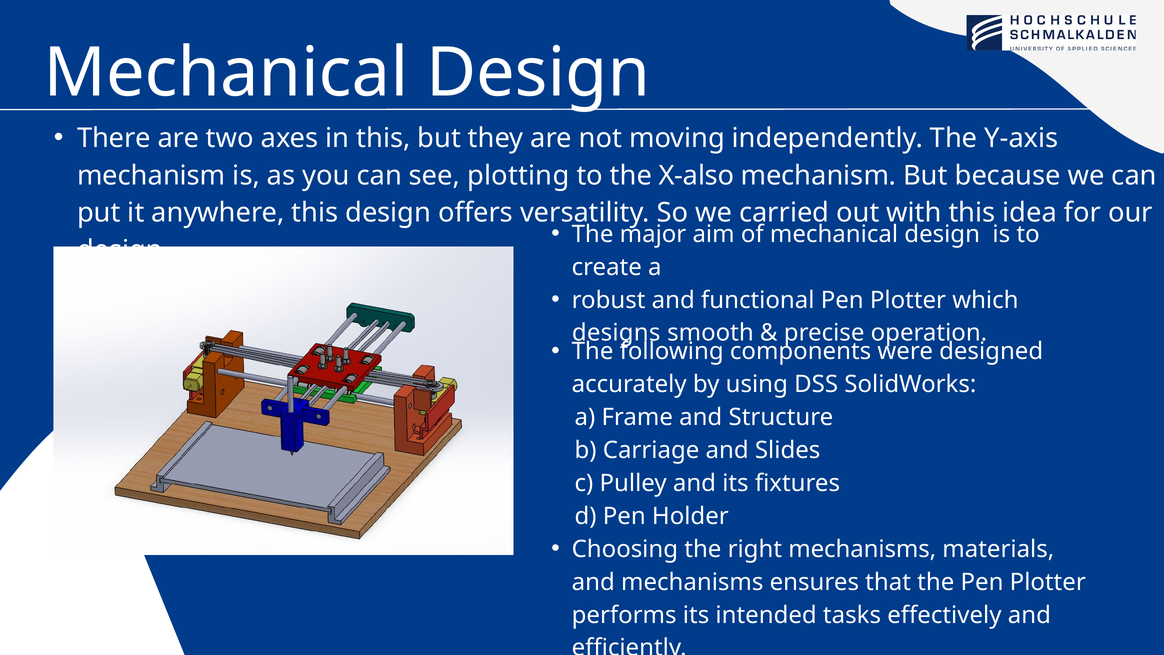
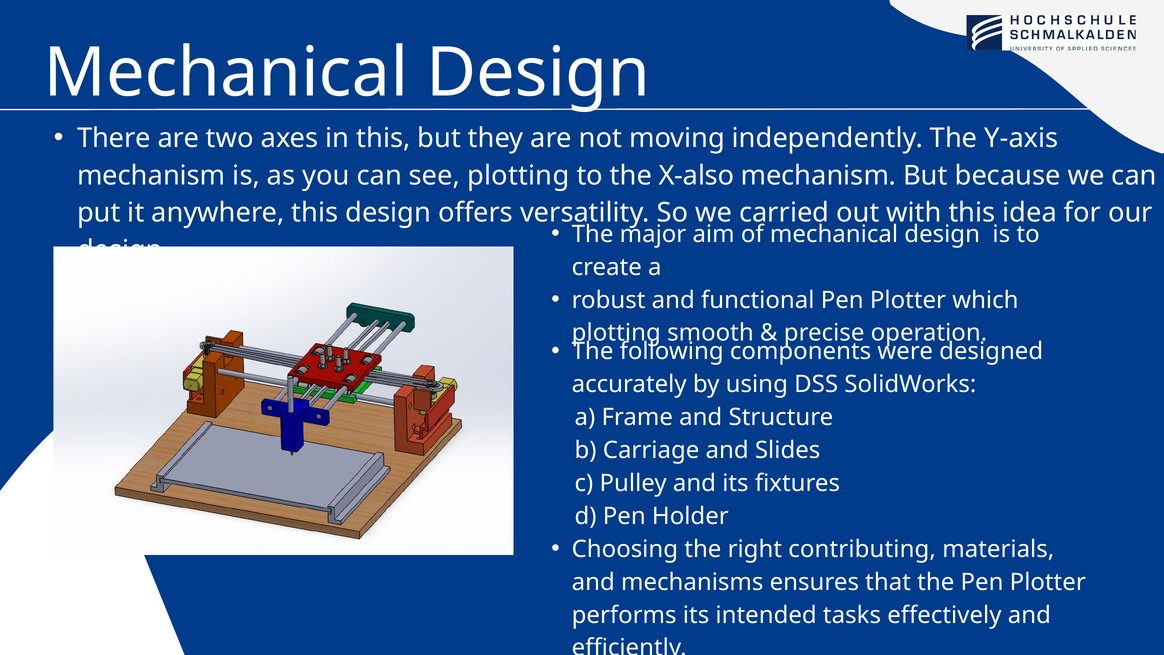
designs at (616, 333): designs -> plotting
right mechanisms: mechanisms -> contributing
